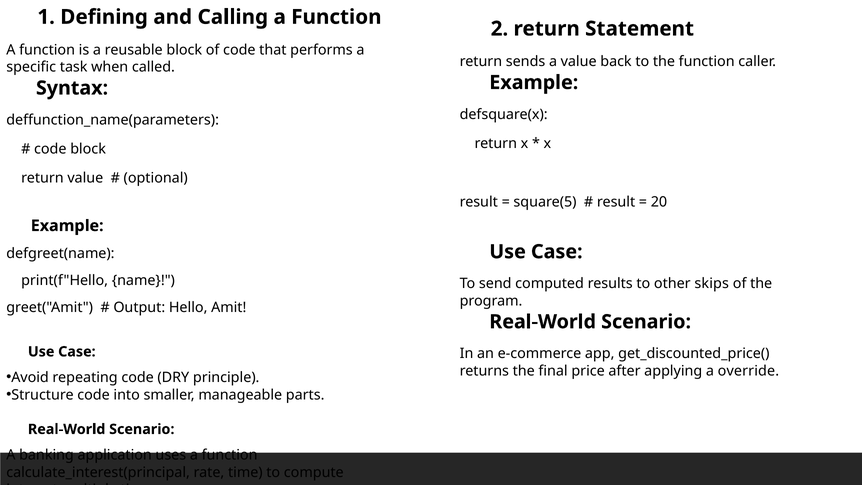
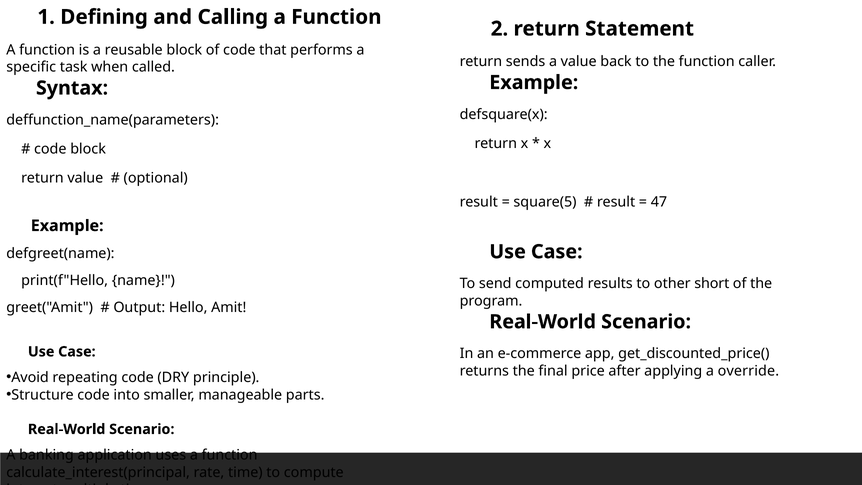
20: 20 -> 47
skips: skips -> short
